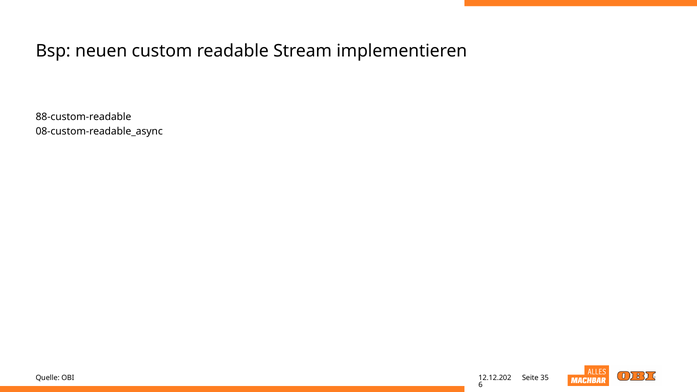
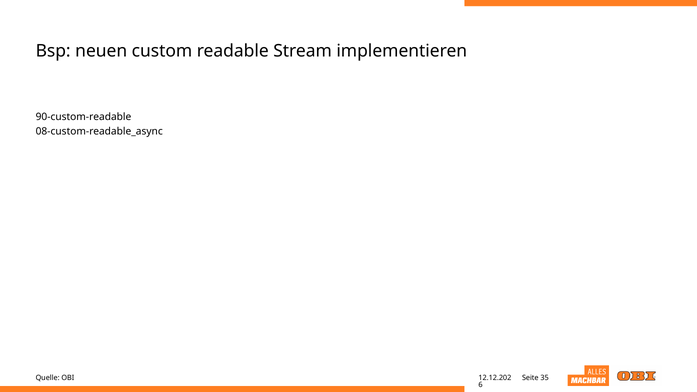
88-custom-readable: 88-custom-readable -> 90-custom-readable
